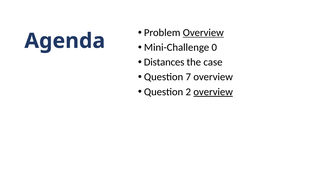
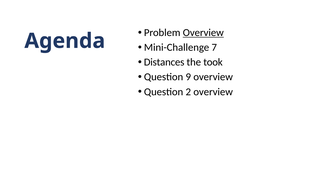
0: 0 -> 7
case: case -> took
7: 7 -> 9
overview at (213, 92) underline: present -> none
